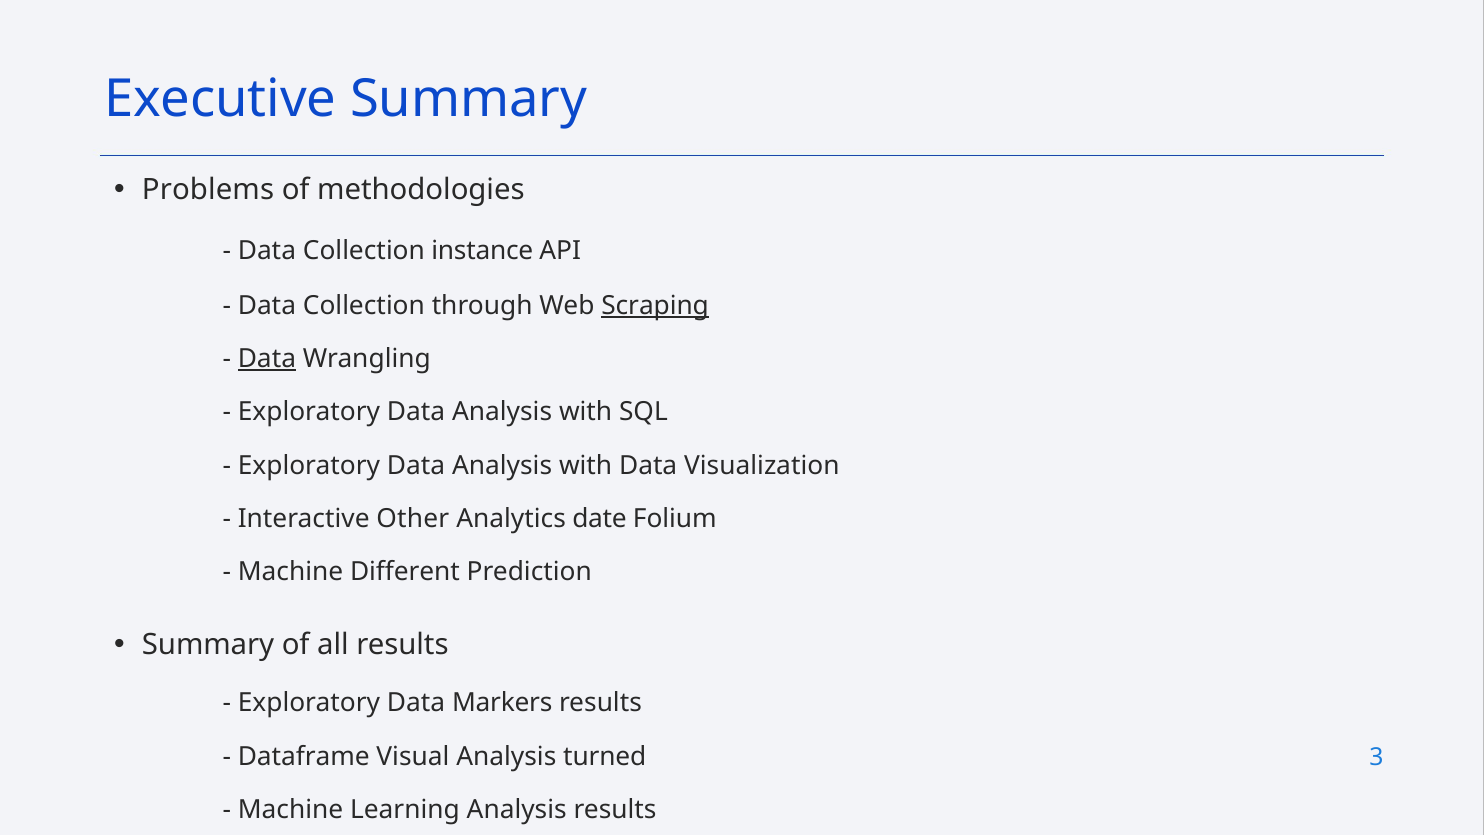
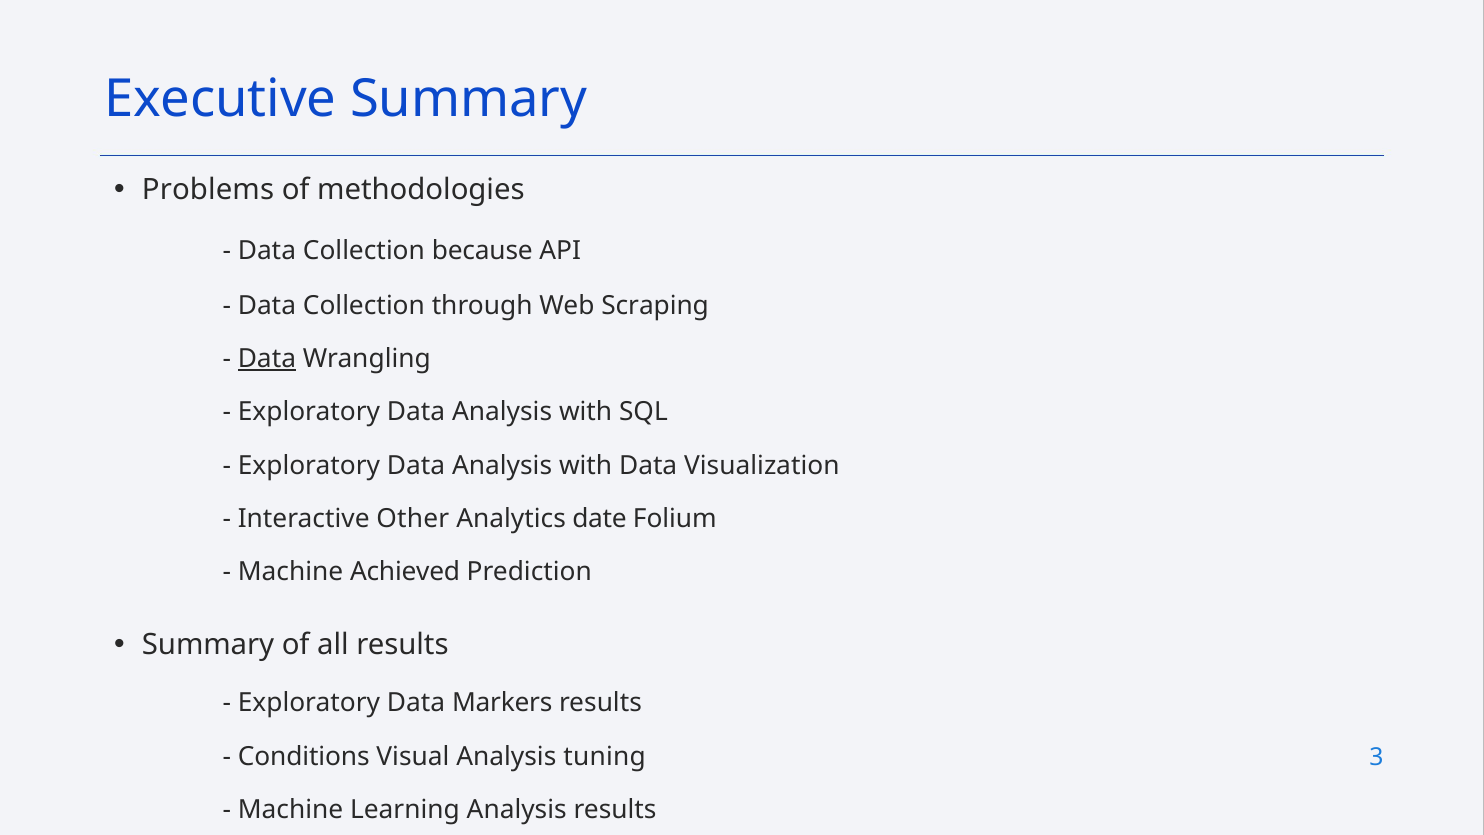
instance: instance -> because
Scraping underline: present -> none
Different: Different -> Achieved
Dataframe: Dataframe -> Conditions
turned: turned -> tuning
